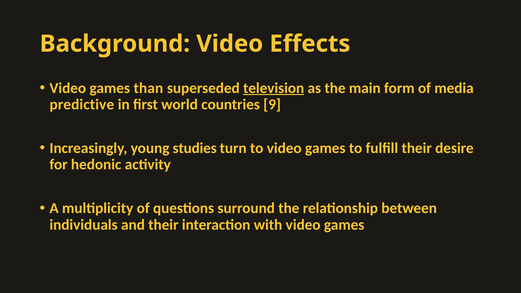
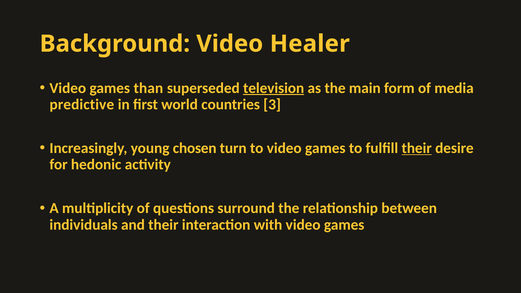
Effects: Effects -> Healer
9: 9 -> 3
studies: studies -> chosen
their at (417, 148) underline: none -> present
